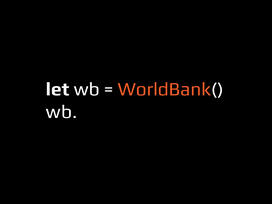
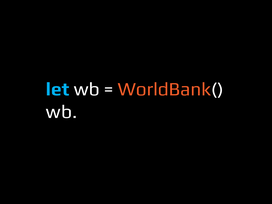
let colour: white -> light blue
